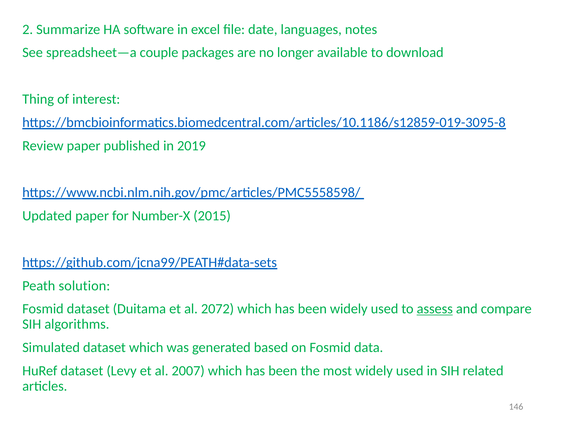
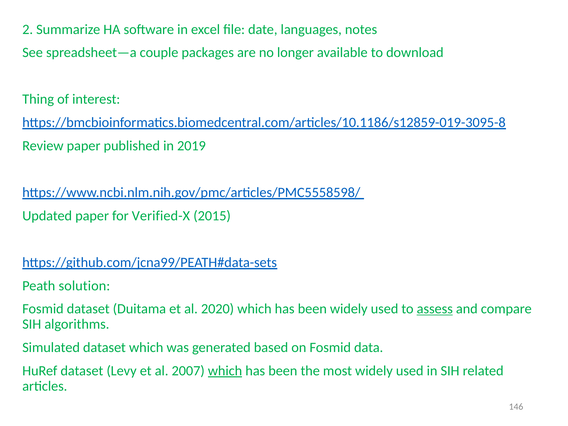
Number-X: Number-X -> Verified-X
2072: 2072 -> 2020
which at (225, 371) underline: none -> present
